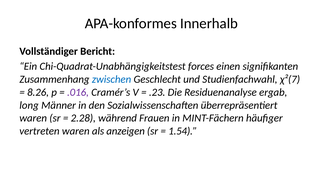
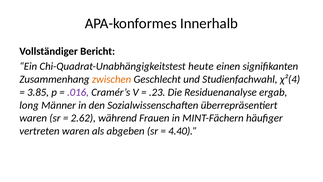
forces: forces -> heute
zwischen colour: blue -> orange
χ²(7: χ²(7 -> χ²(4
8.26: 8.26 -> 3.85
2.28: 2.28 -> 2.62
anzeigen: anzeigen -> abgeben
1.54: 1.54 -> 4.40
